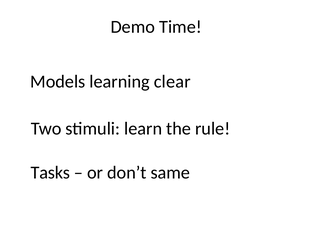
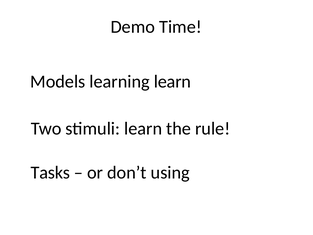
learning clear: clear -> learn
same: same -> using
